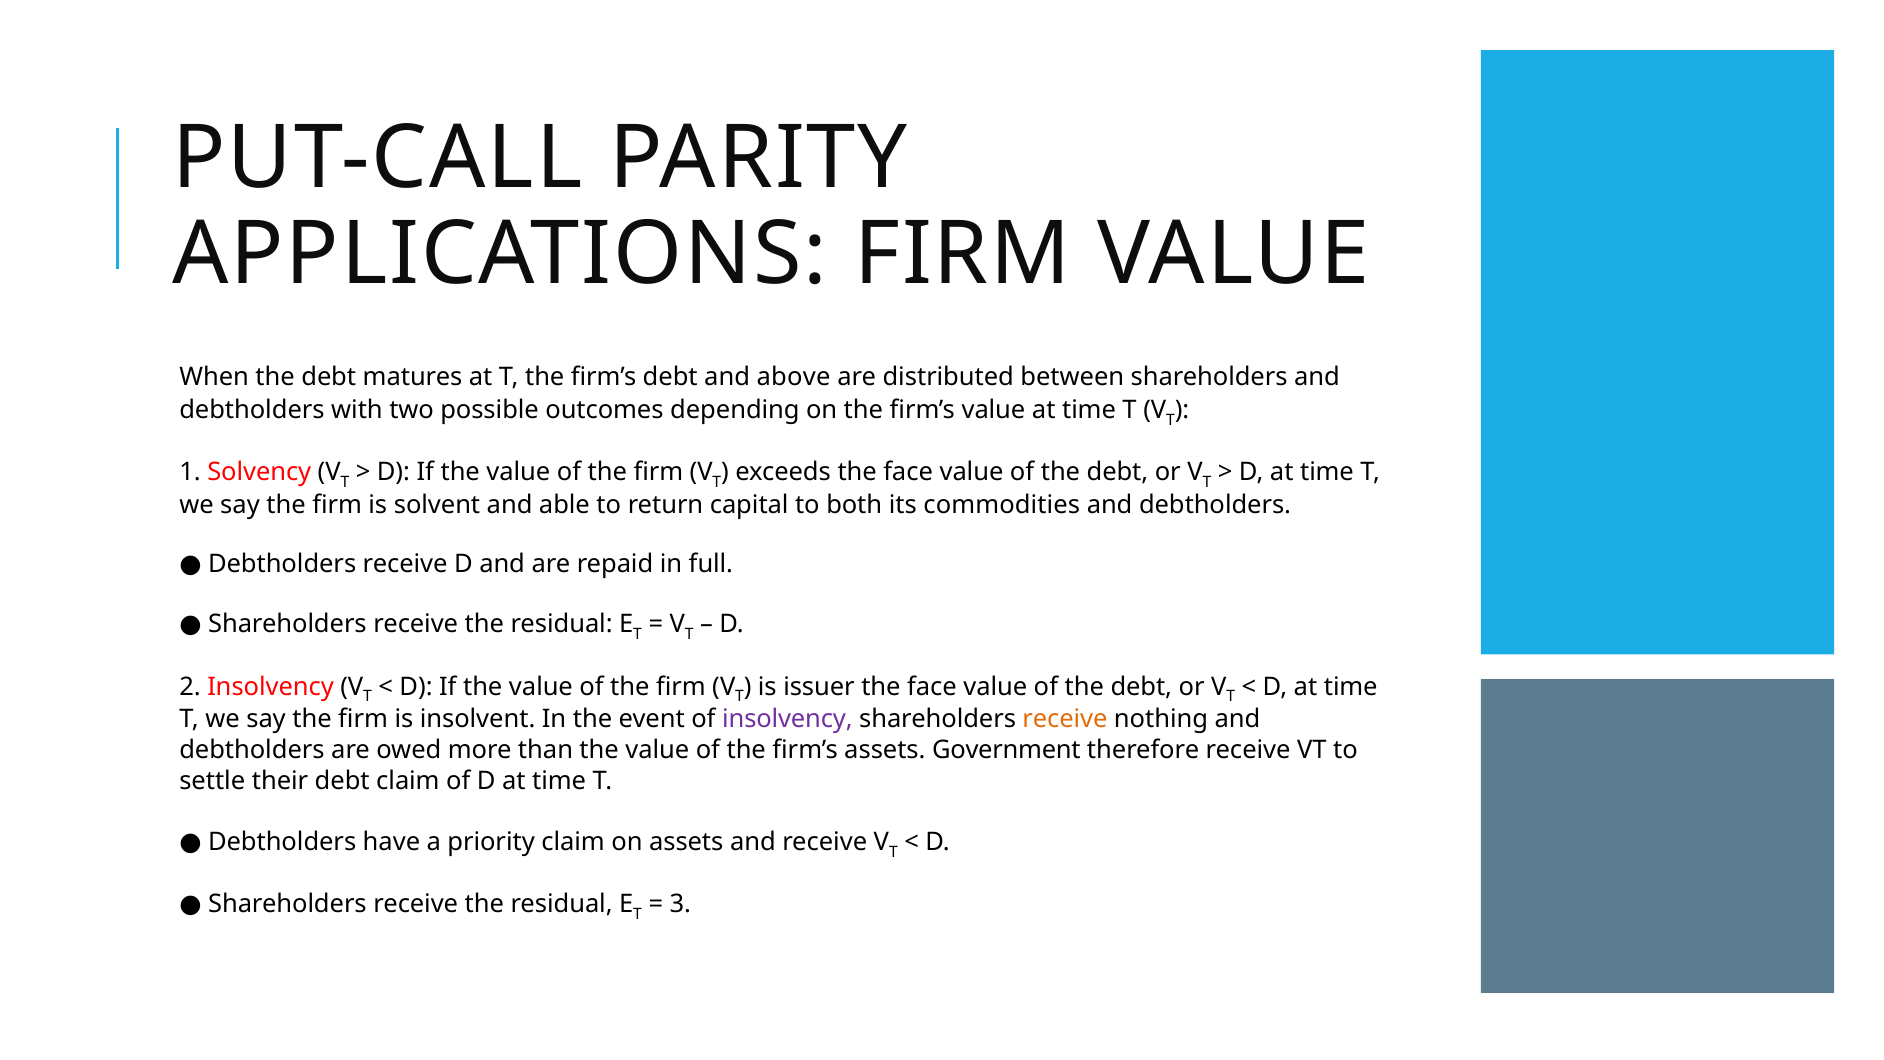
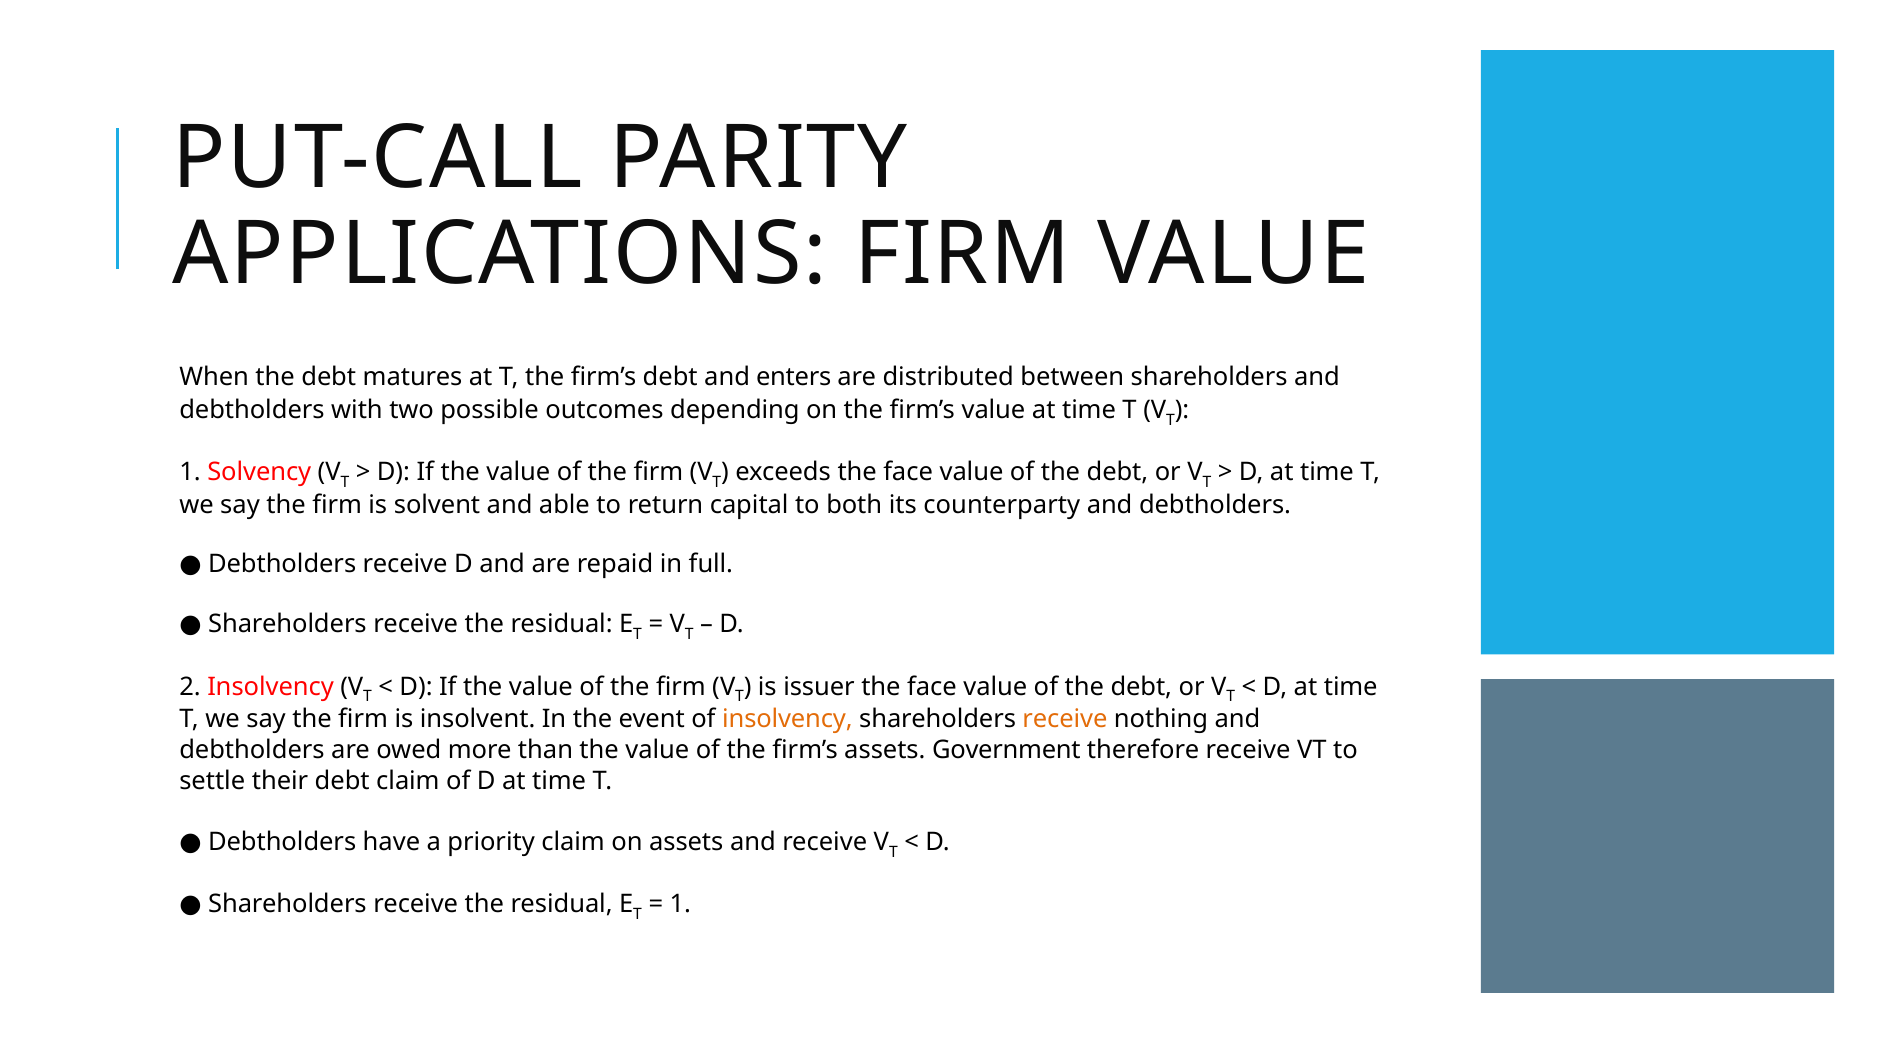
above: above -> enters
commodities: commodities -> counterparty
insolvency at (787, 719) colour: purple -> orange
3 at (680, 904): 3 -> 1
